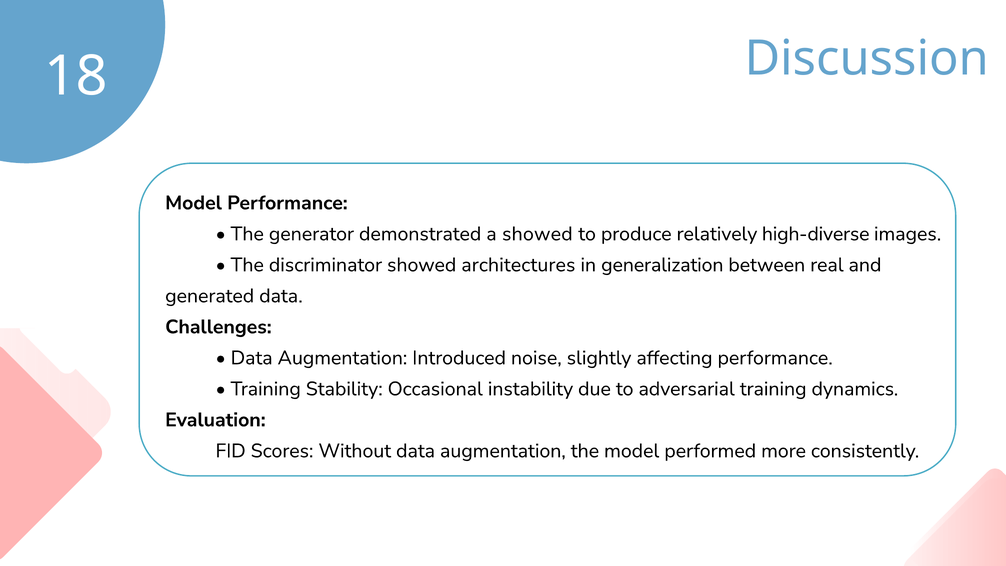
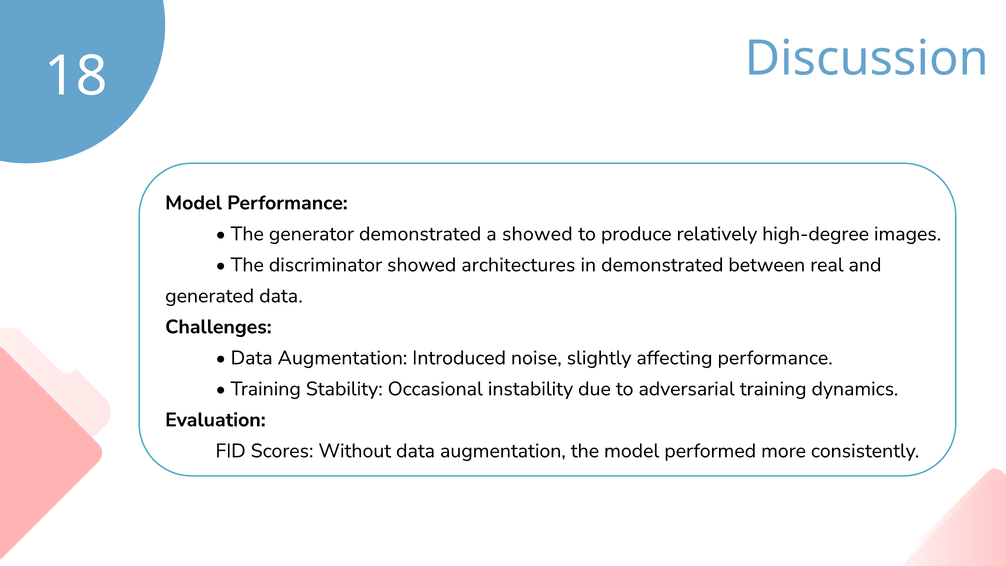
high-diverse: high-diverse -> high-degree
in generalization: generalization -> demonstrated
